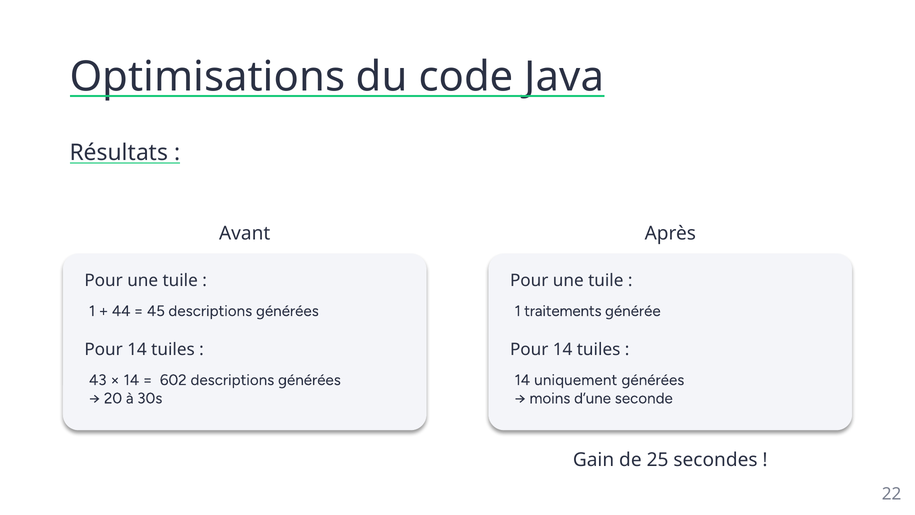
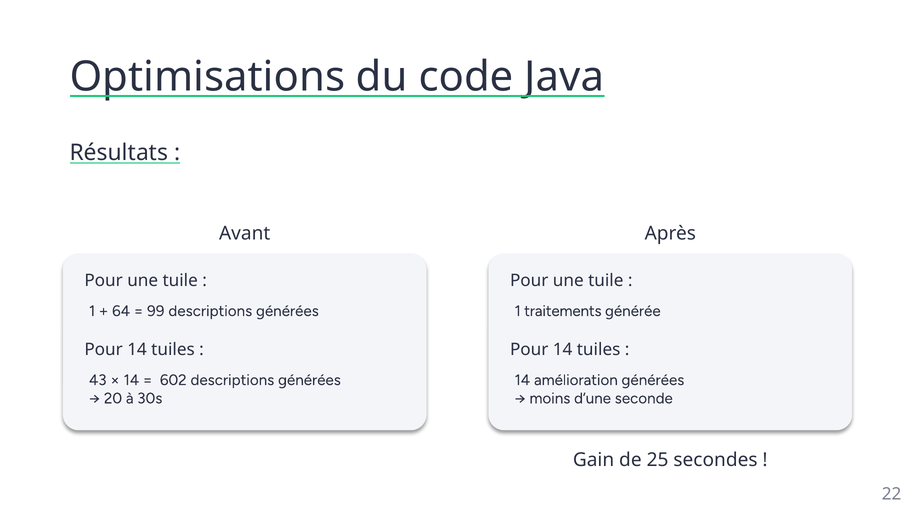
44: 44 -> 64
45: 45 -> 99
uniquement: uniquement -> amélioration
